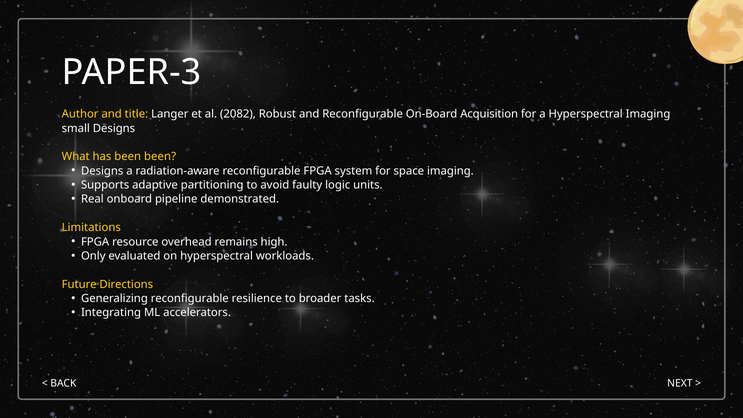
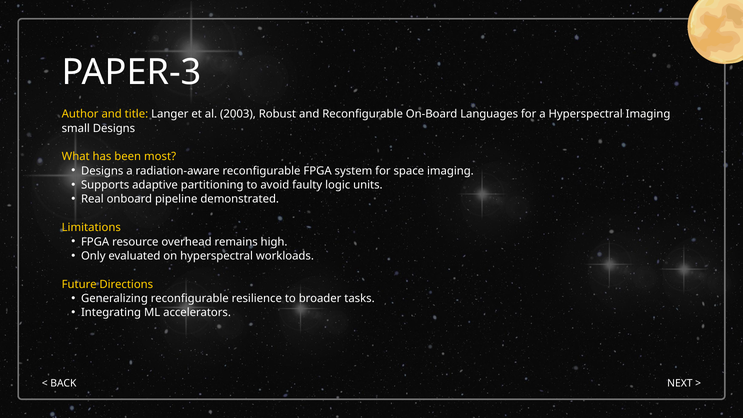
2082: 2082 -> 2003
Acquisition: Acquisition -> Languages
been been: been -> most
